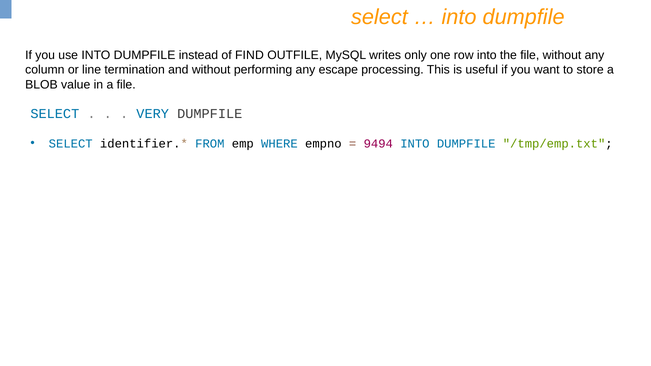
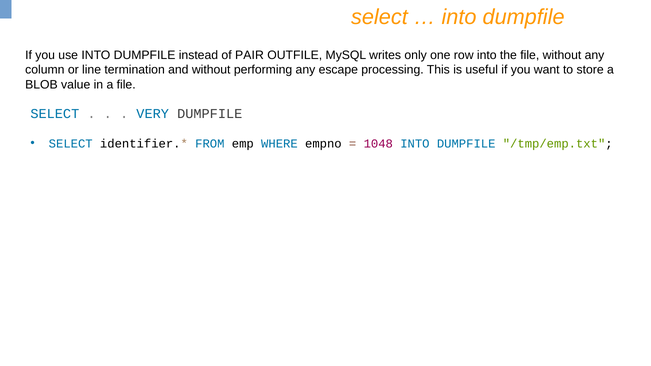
FIND: FIND -> PAIR
9494: 9494 -> 1048
